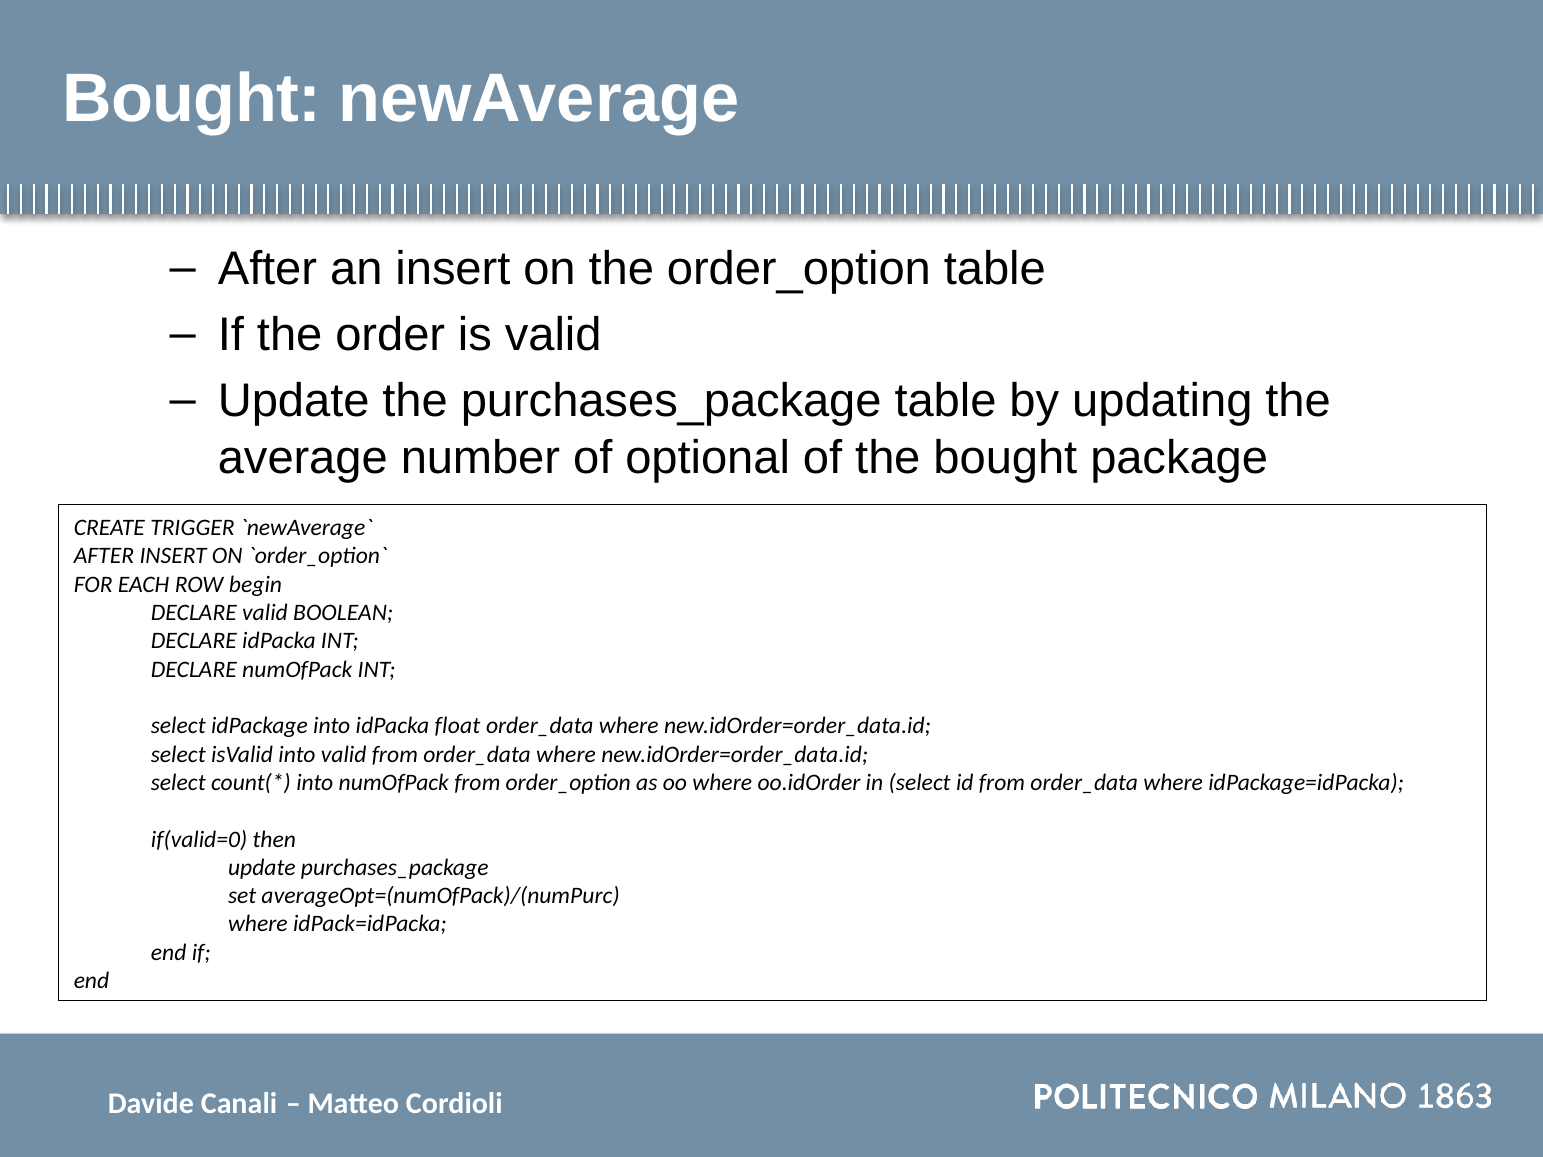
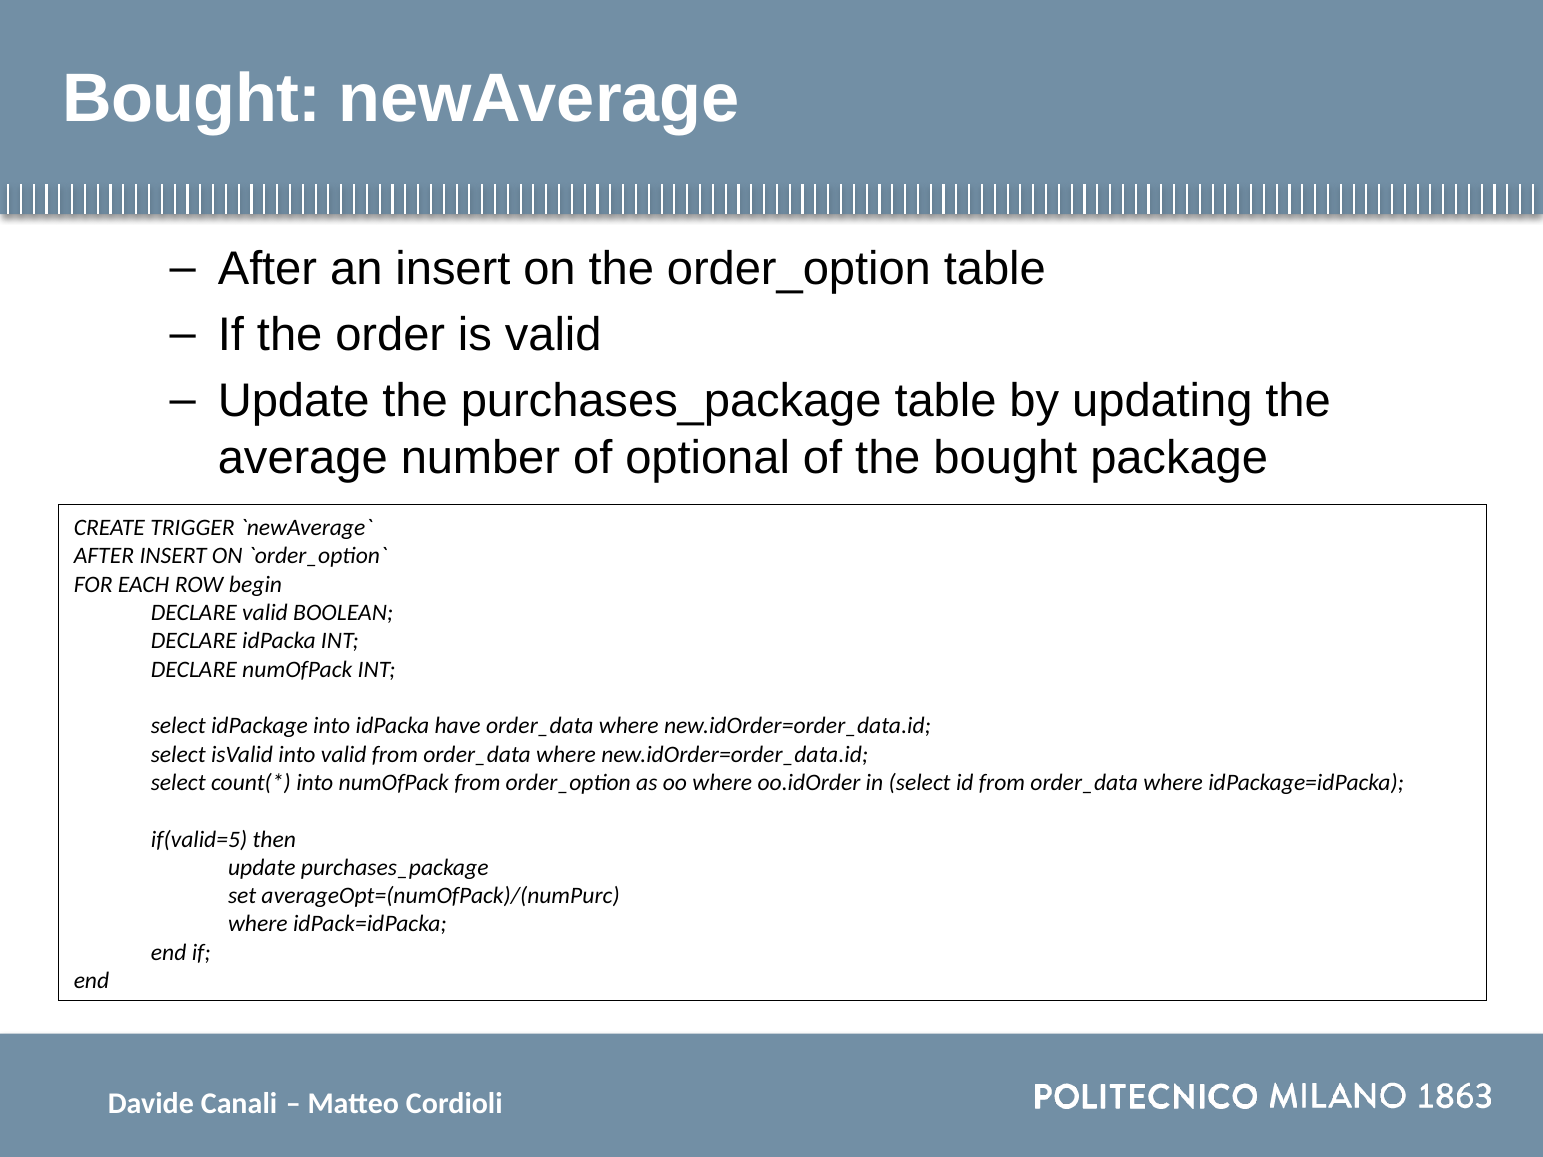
float: float -> have
if(valid=0: if(valid=0 -> if(valid=5
